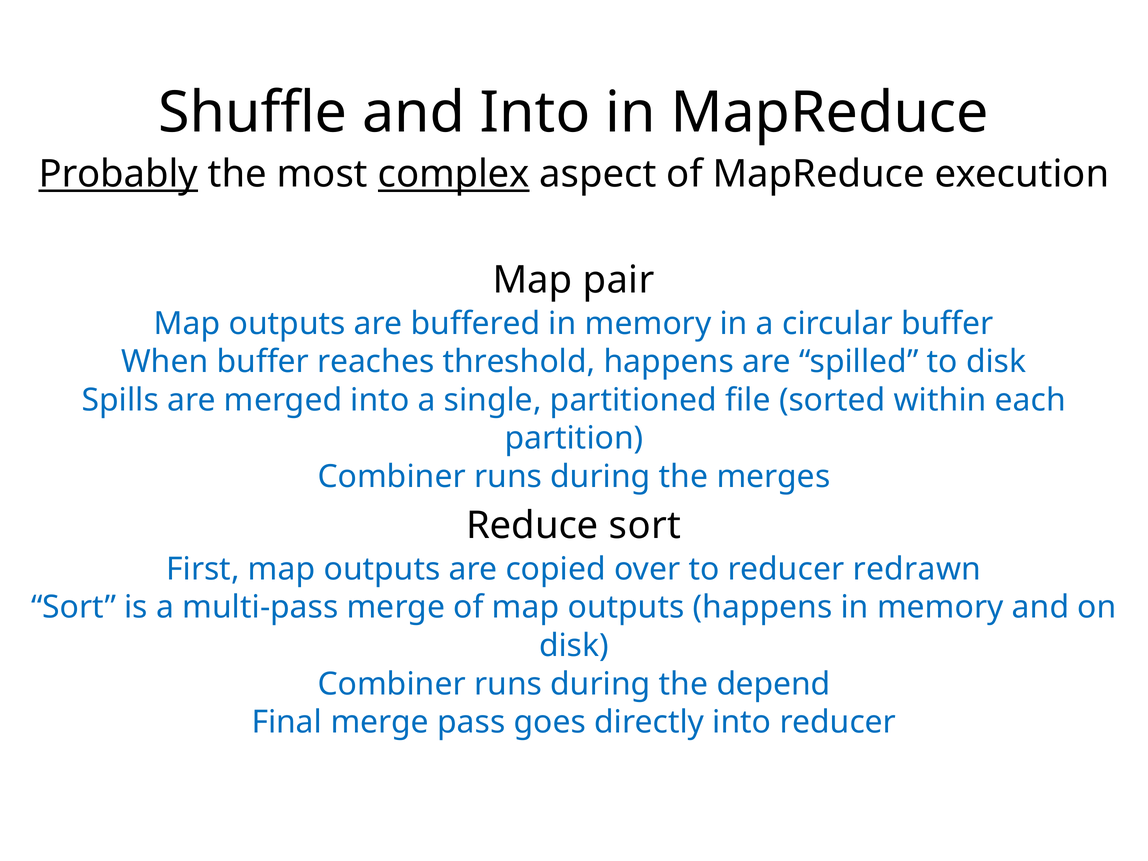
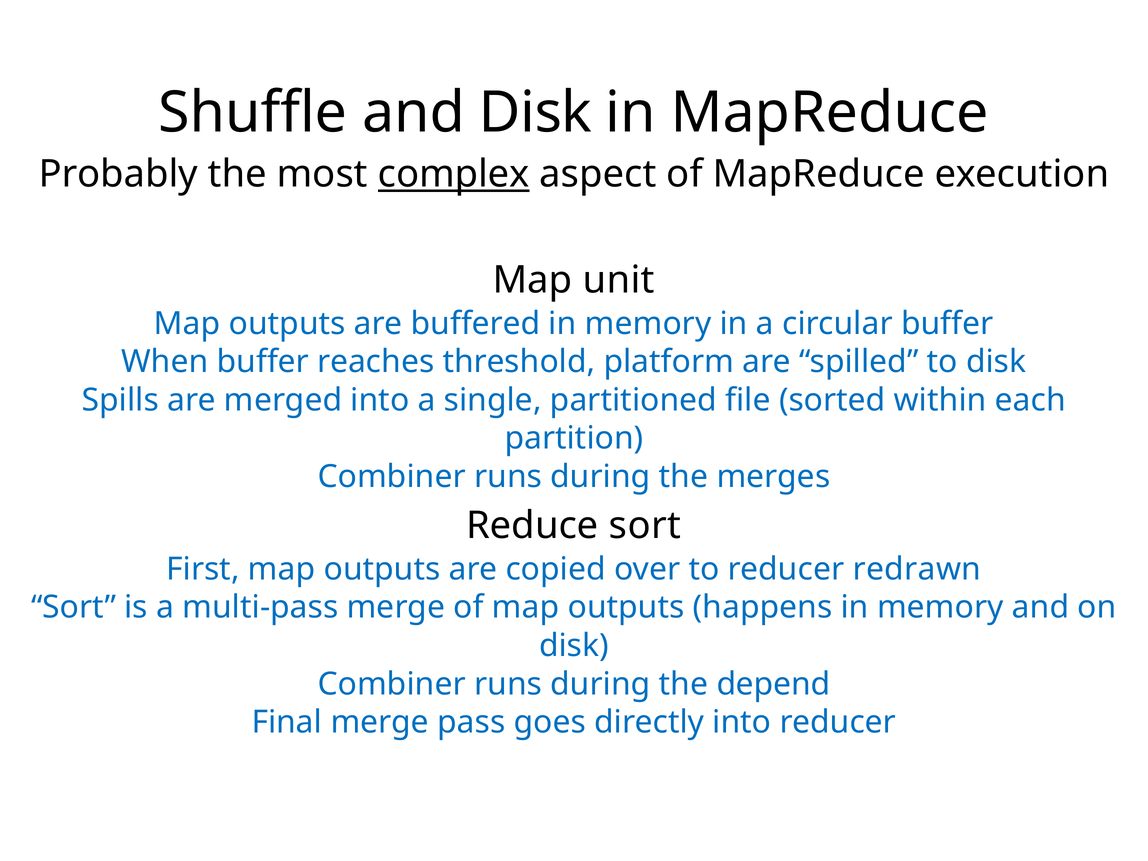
and Into: Into -> Disk
Probably underline: present -> none
pair: pair -> unit
threshold happens: happens -> platform
